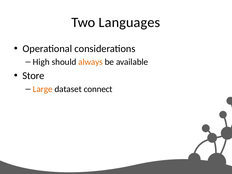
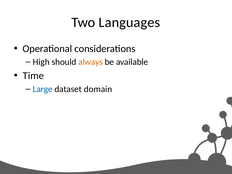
Store: Store -> Time
Large colour: orange -> blue
connect: connect -> domain
